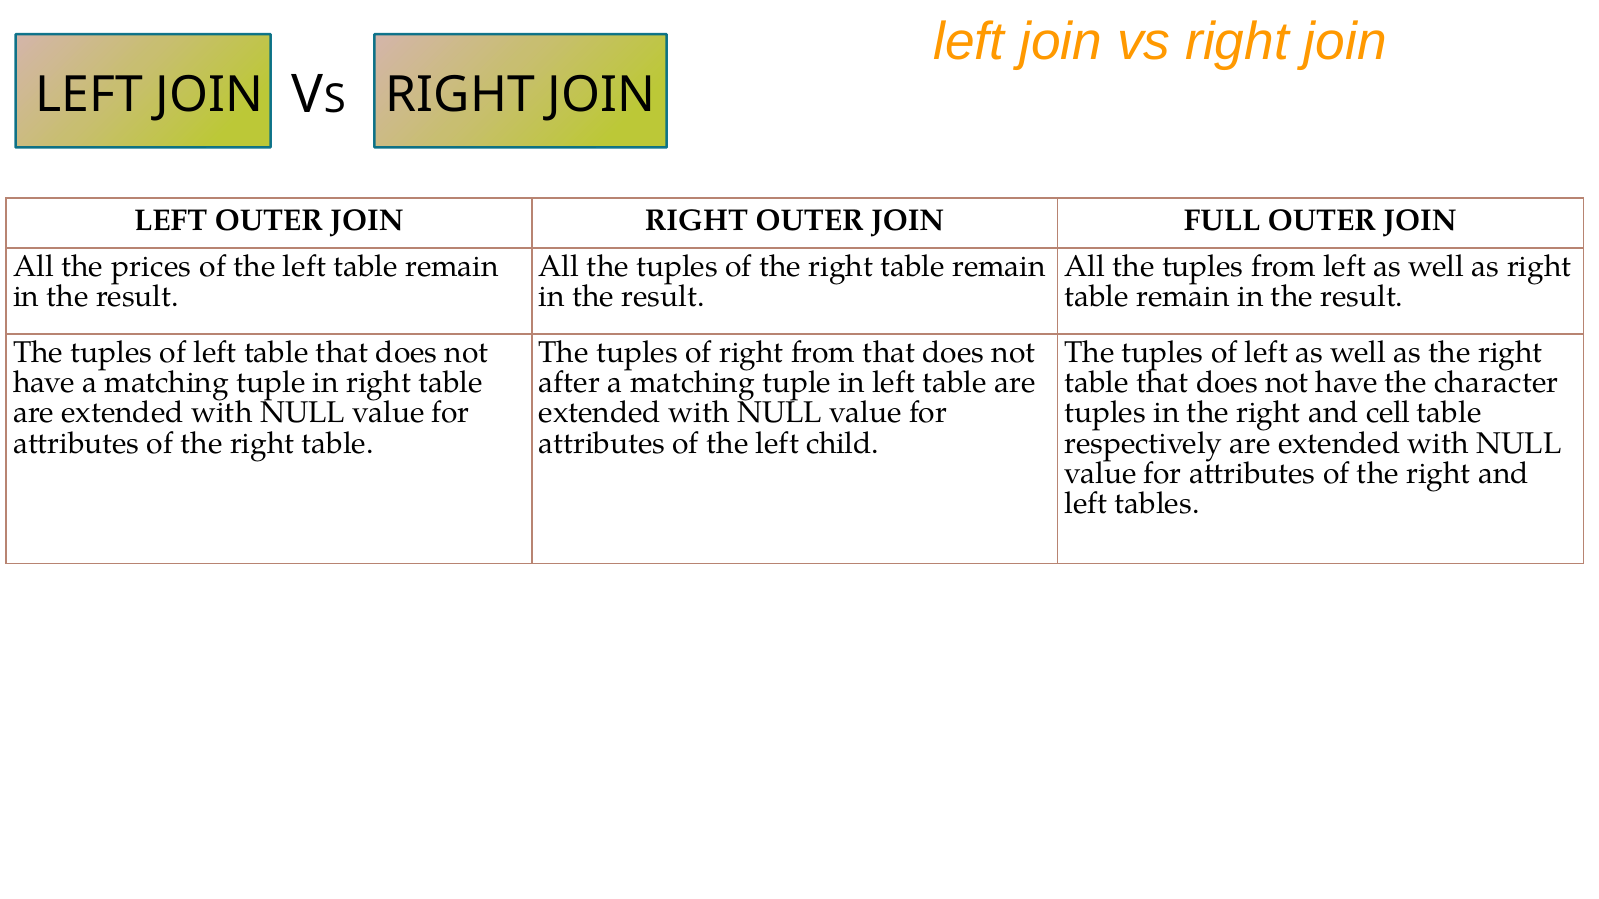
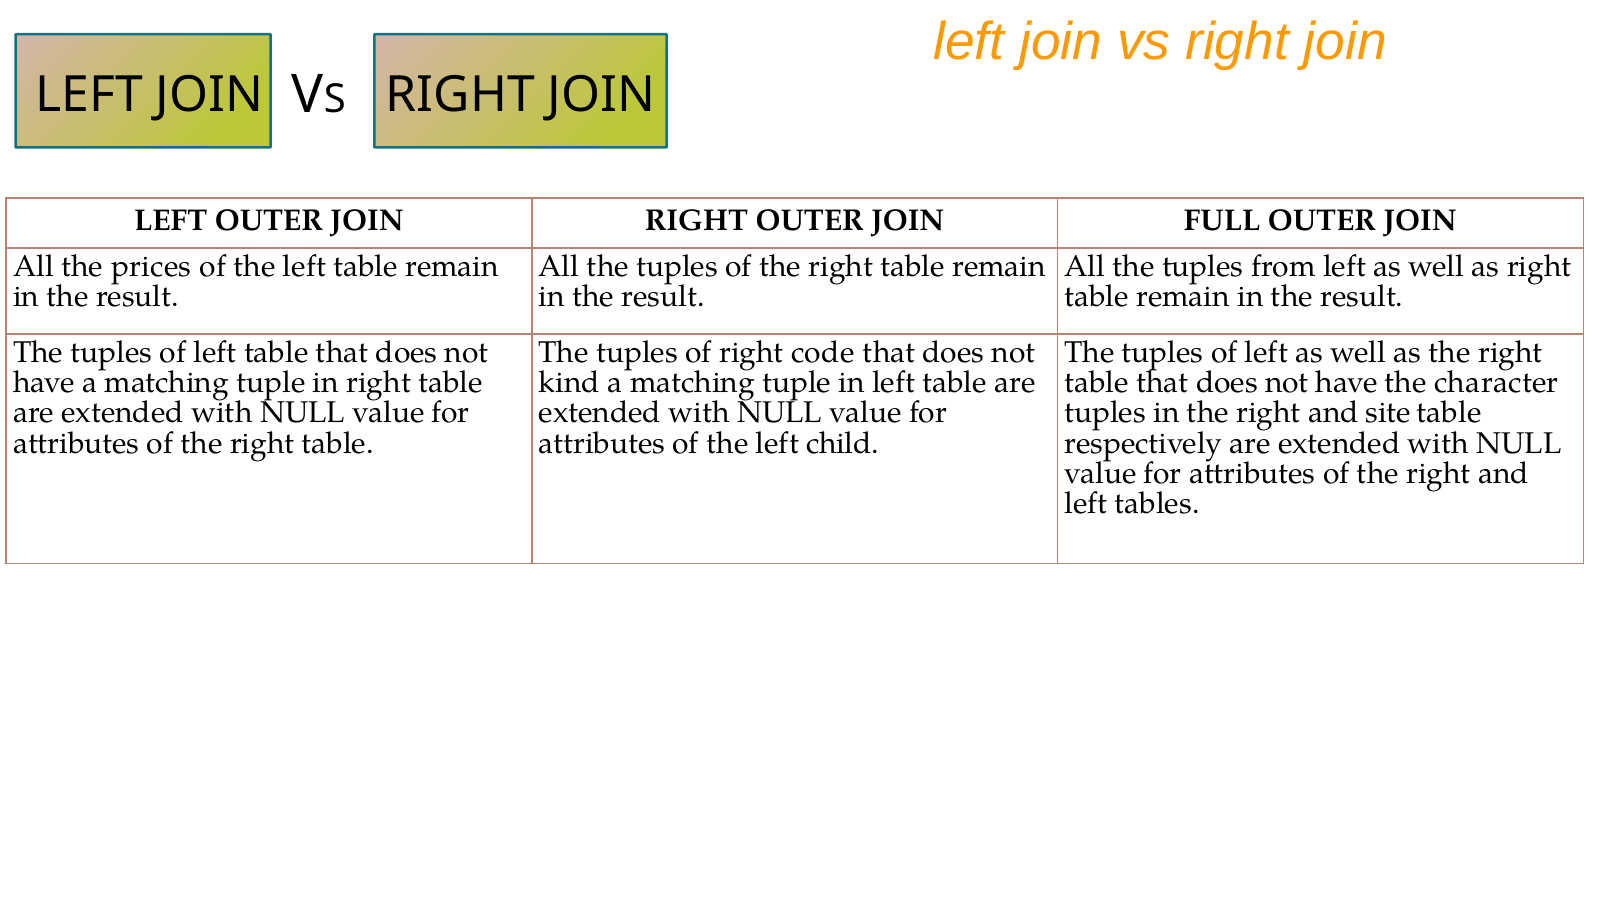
right from: from -> code
after: after -> kind
cell: cell -> site
